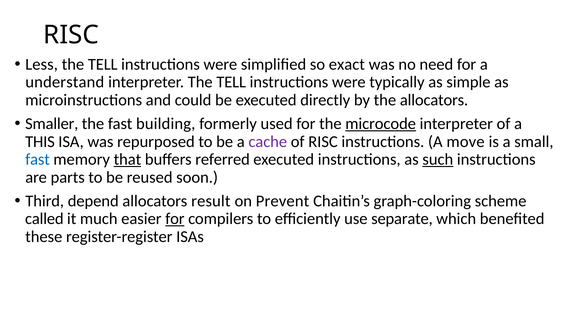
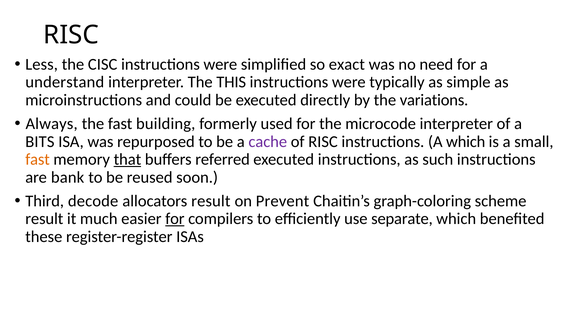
TELL at (103, 64): TELL -> CISC
interpreter The TELL: TELL -> THIS
the allocators: allocators -> variations
Smaller: Smaller -> Always
microcode underline: present -> none
THIS: THIS -> BITS
A move: move -> which
fast at (38, 159) colour: blue -> orange
such underline: present -> none
parts: parts -> bank
depend: depend -> decode
called at (44, 219): called -> result
